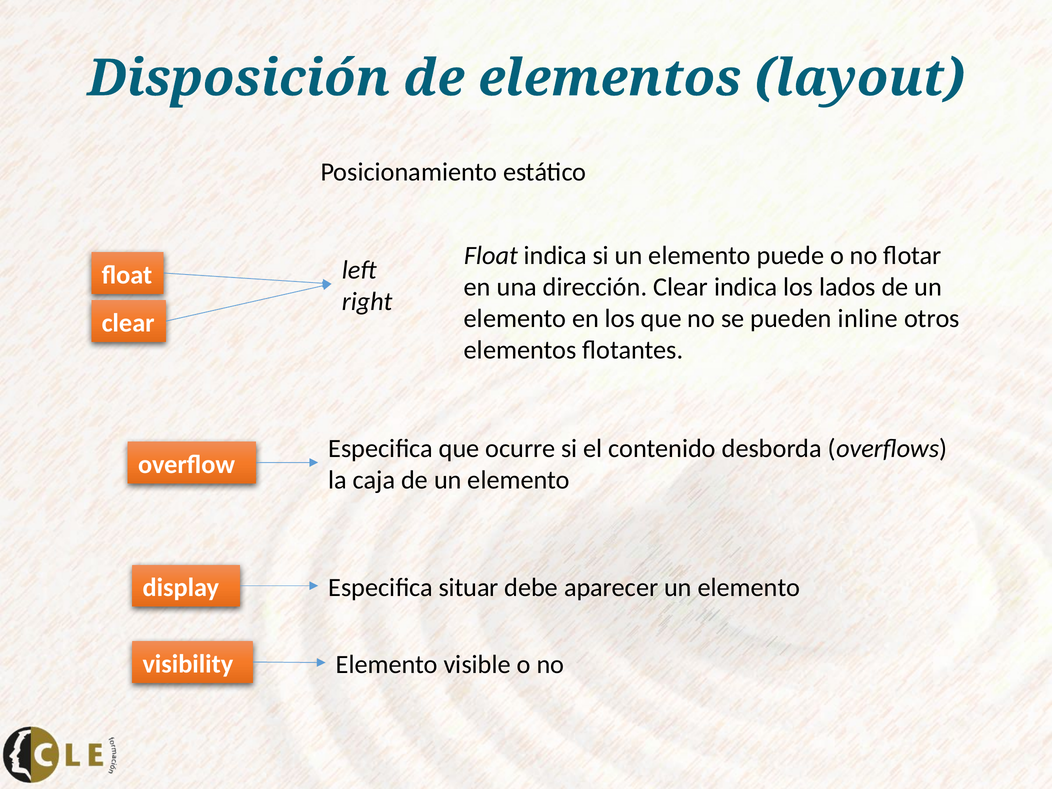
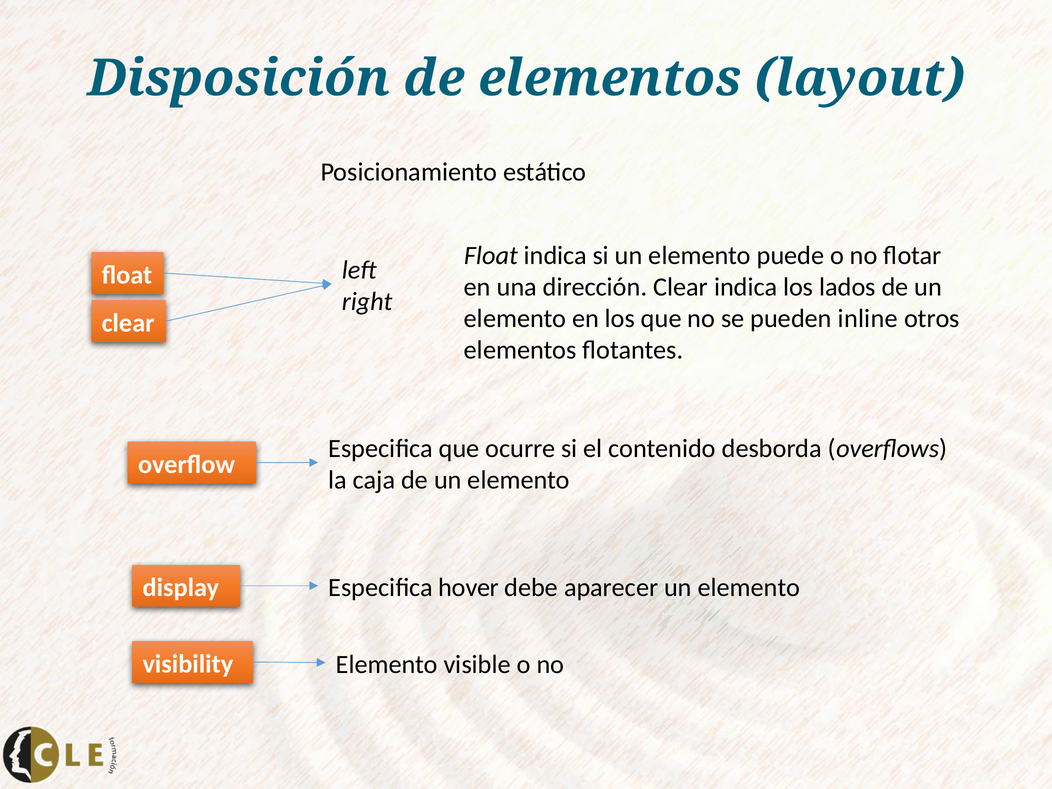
situar: situar -> hover
